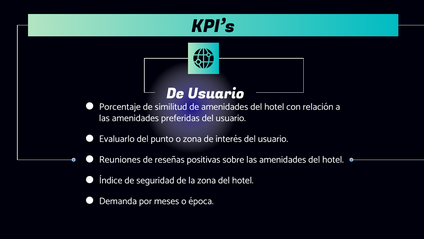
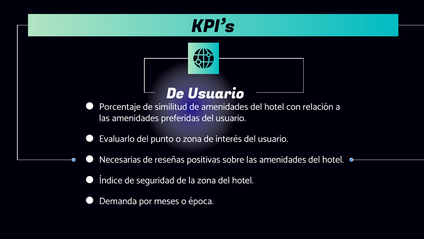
Reuniones: Reuniones -> Necesarias
